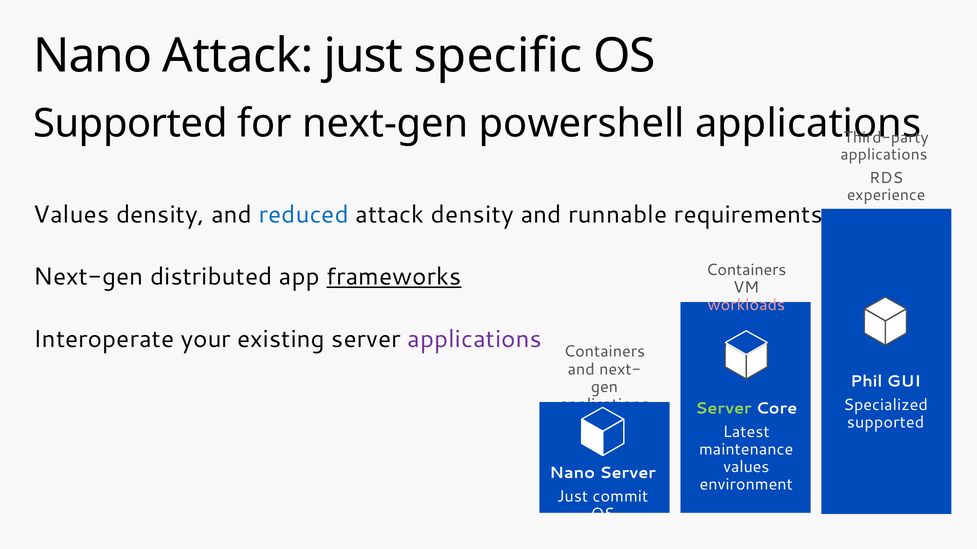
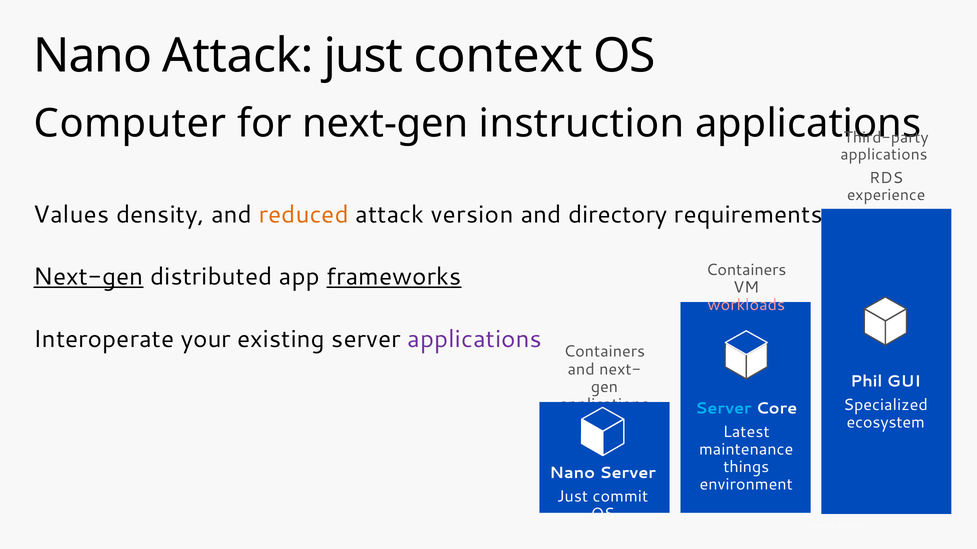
specific: specific -> context
Supported at (130, 124): Supported -> Computer
powershell: powershell -> instruction
reduced colour: blue -> orange
attack density: density -> version
runnable: runnable -> directory
Next-gen at (88, 277) underline: none -> present
Server at (723, 409) colour: light green -> light blue
supported at (886, 423): supported -> ecosystem
values at (746, 467): values -> things
